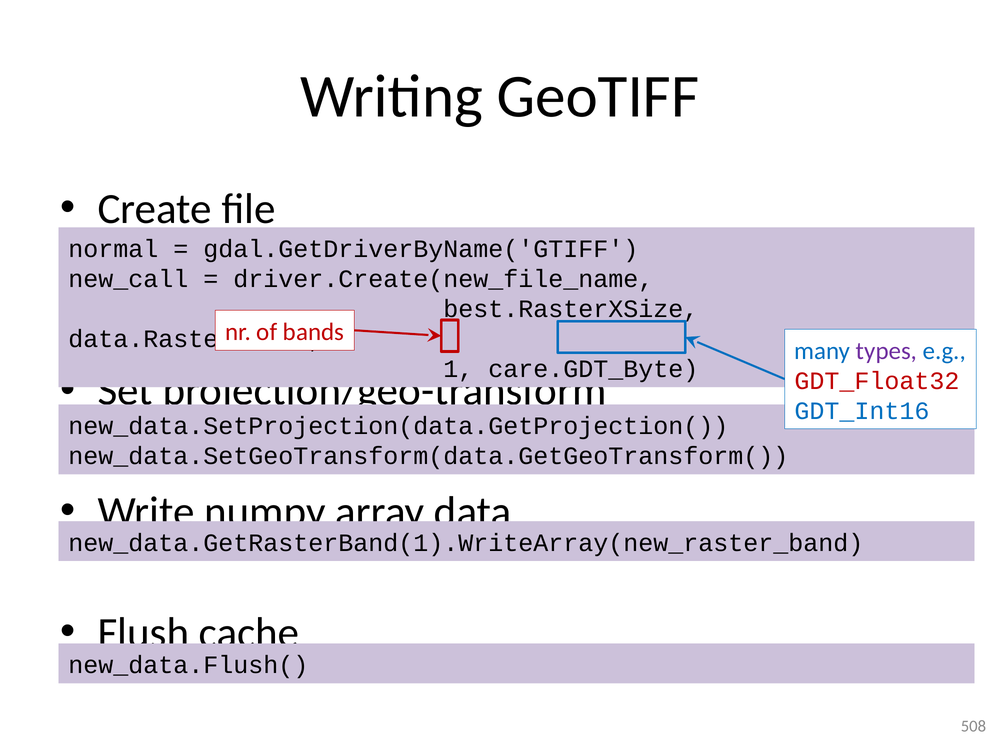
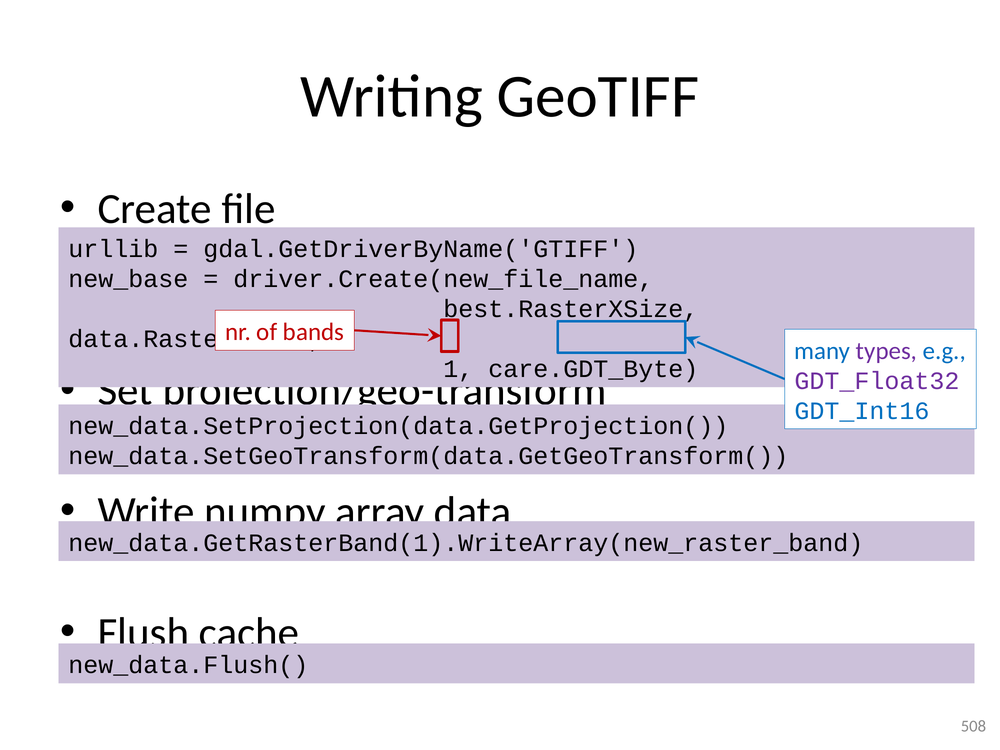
normal: normal -> urllib
new_call: new_call -> new_base
GDT_Float32 colour: red -> purple
